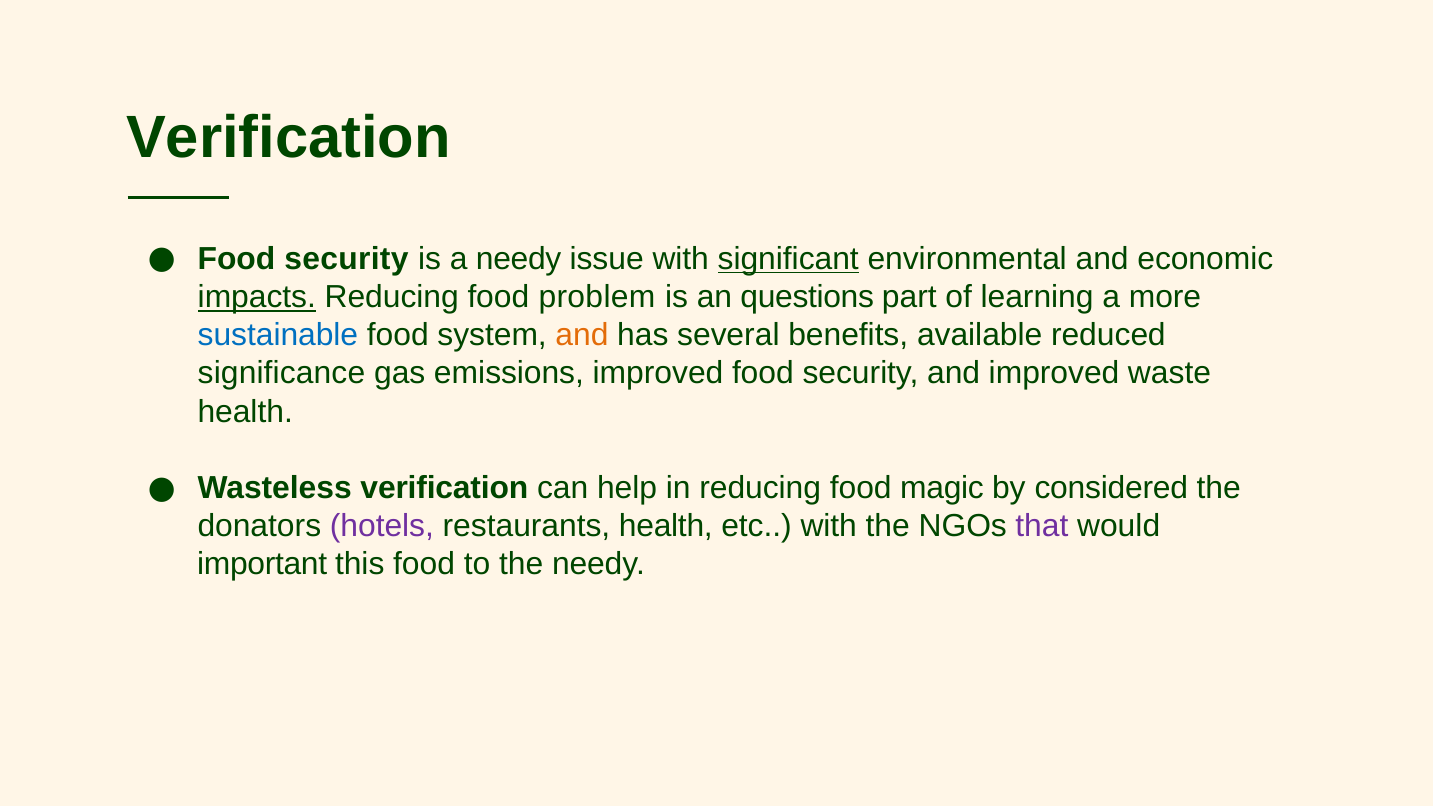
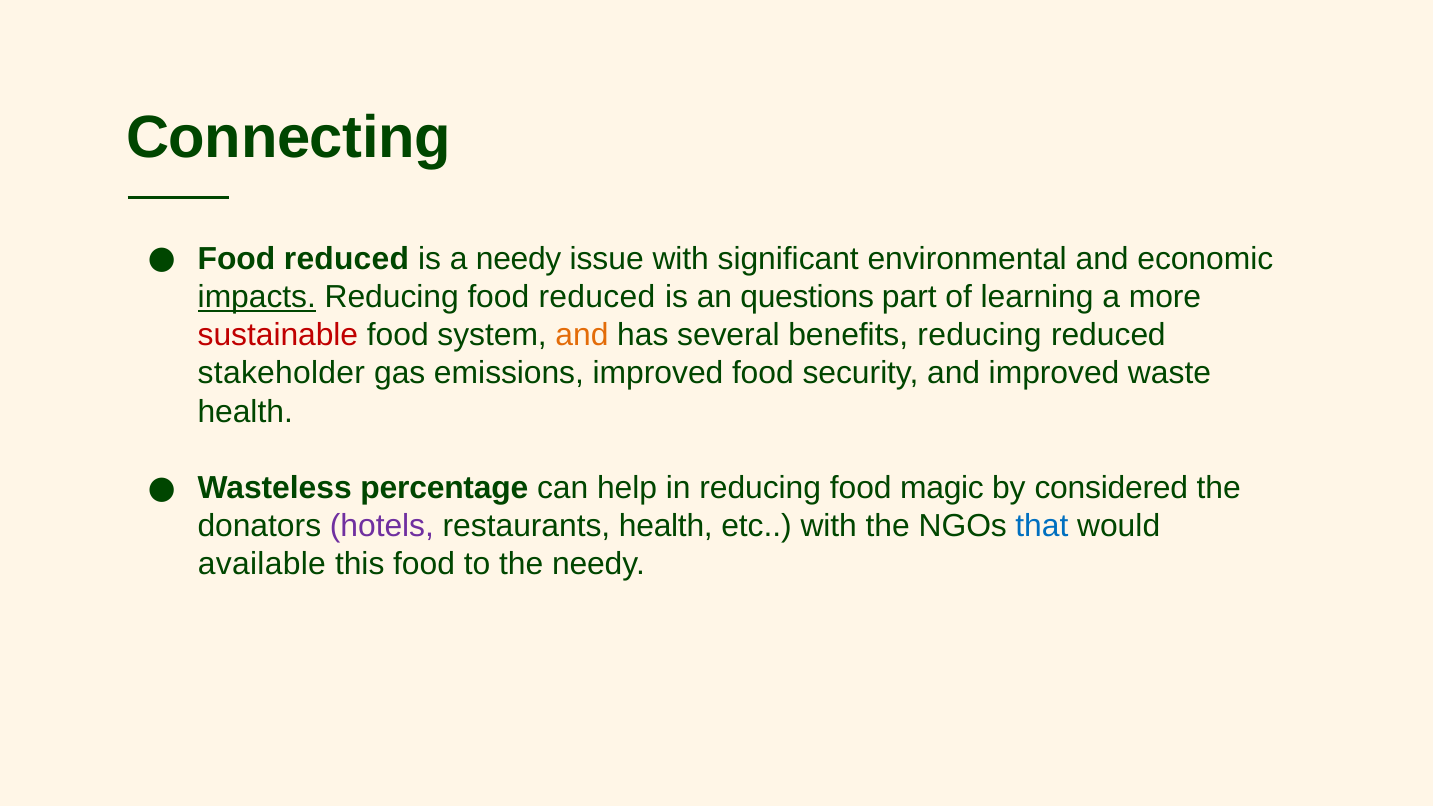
Verification at (288, 137): Verification -> Connecting
security at (346, 259): security -> reduced
significant underline: present -> none
Reducing food problem: problem -> reduced
sustainable colour: blue -> red
benefits available: available -> reducing
significance: significance -> stakeholder
Wasteless verification: verification -> percentage
that colour: purple -> blue
important: important -> available
